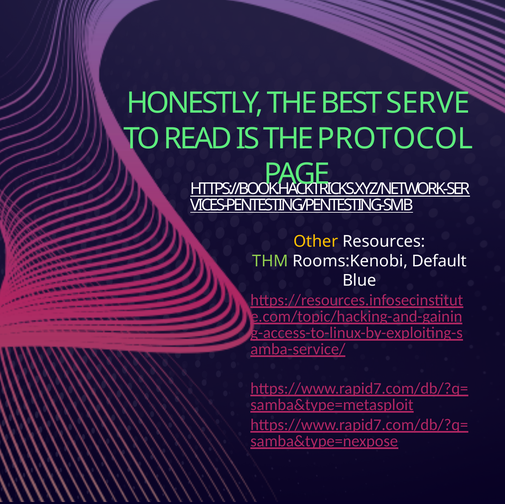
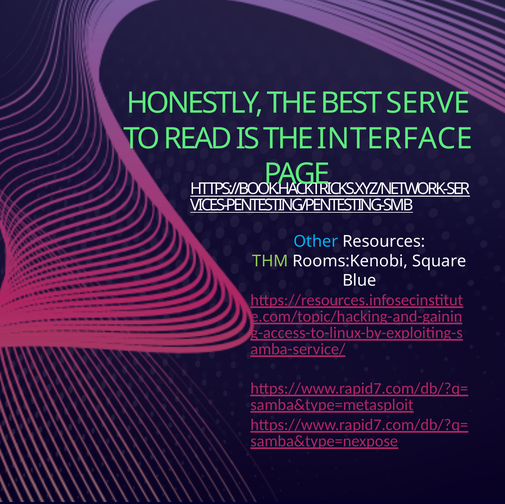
PROTOCOL: PROTOCOL -> INTERFACE
Other colour: yellow -> light blue
Default: Default -> Square
